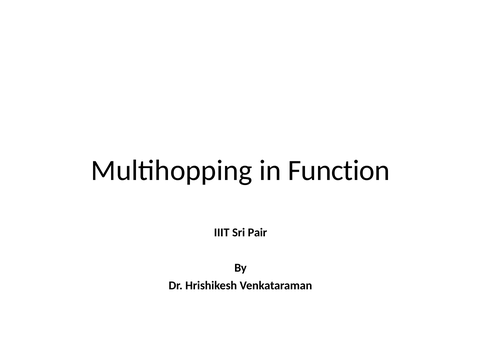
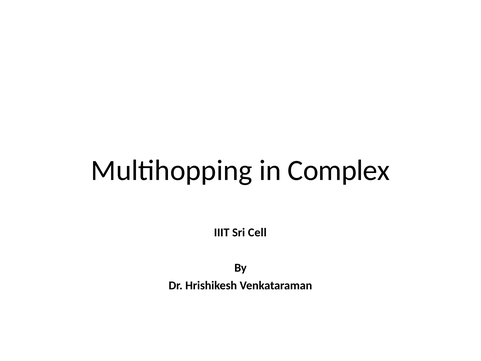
Function: Function -> Complex
Pair: Pair -> Cell
